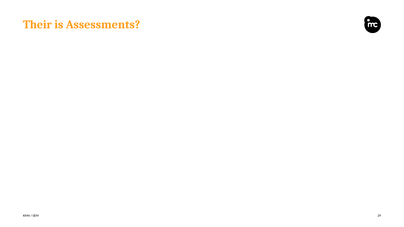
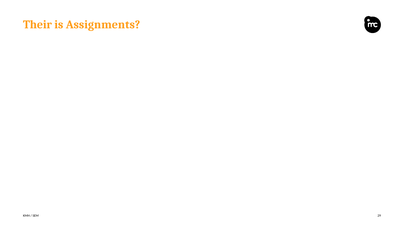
Assessments: Assessments -> Assignments
